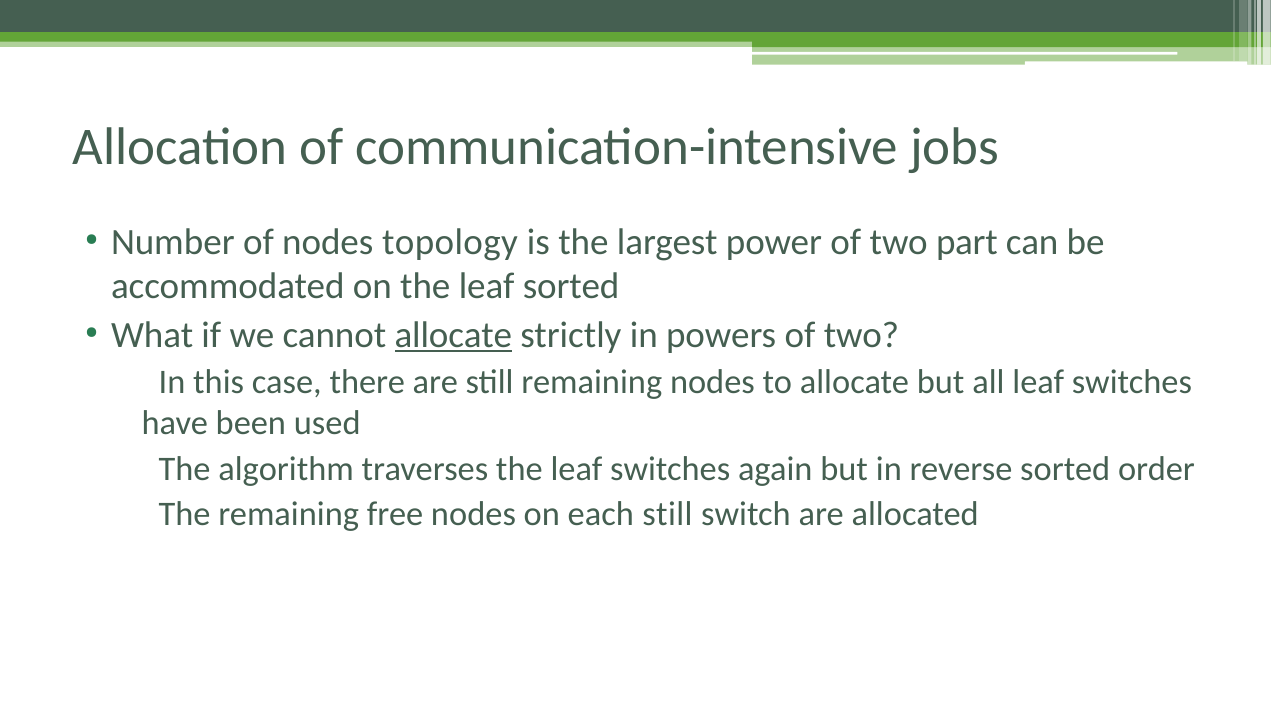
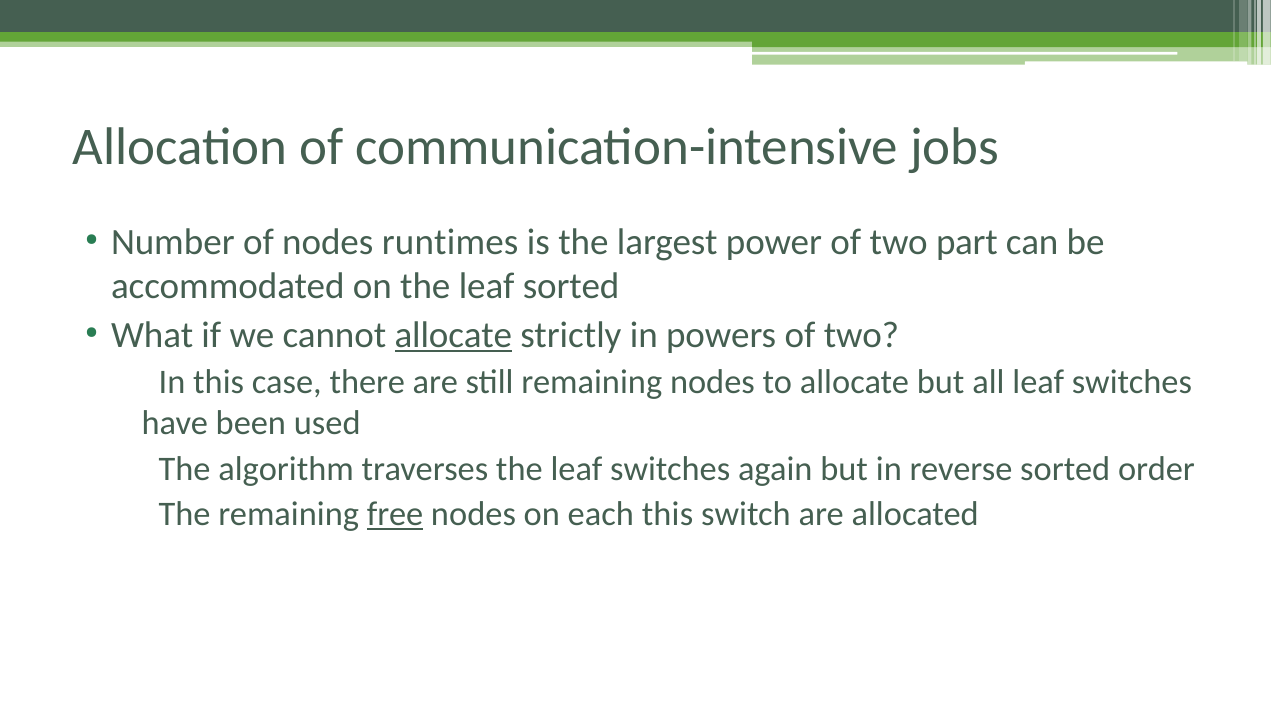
topology: topology -> runtimes
free underline: none -> present
each still: still -> this
